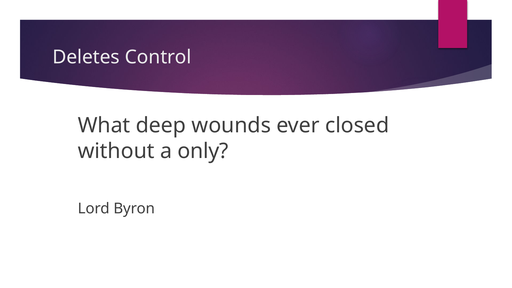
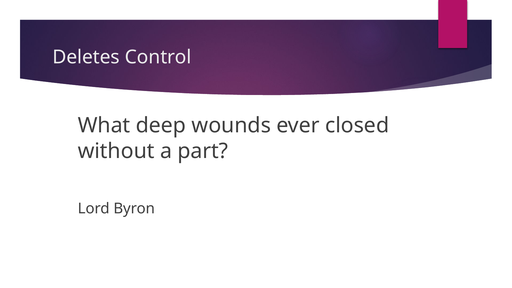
only: only -> part
